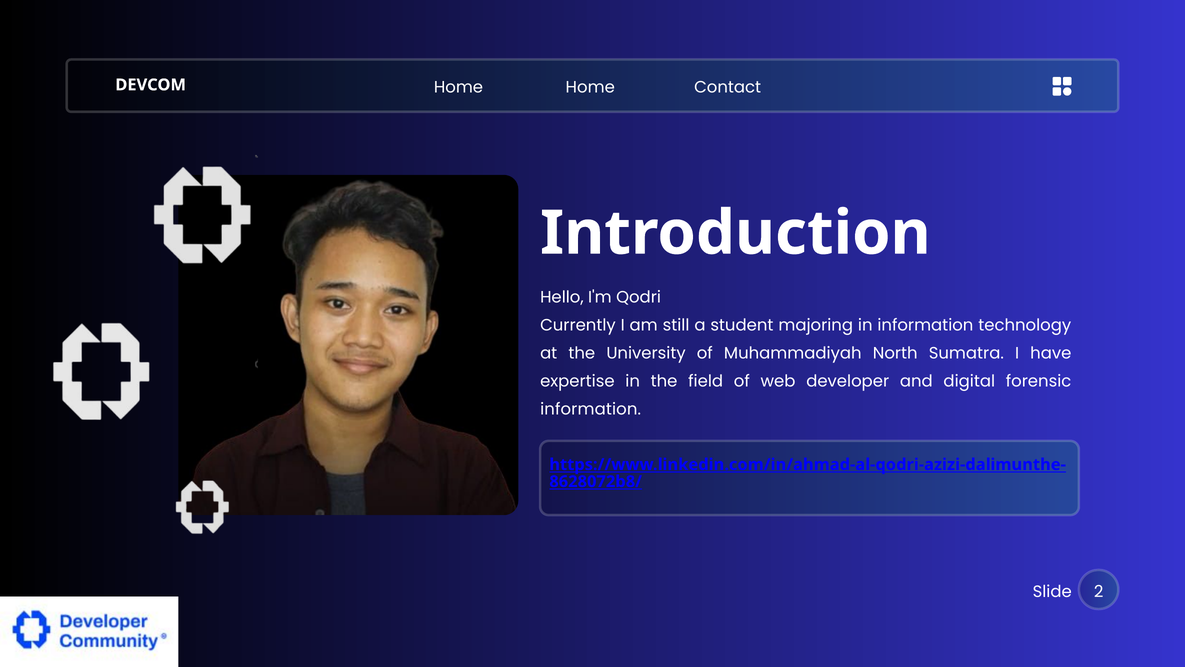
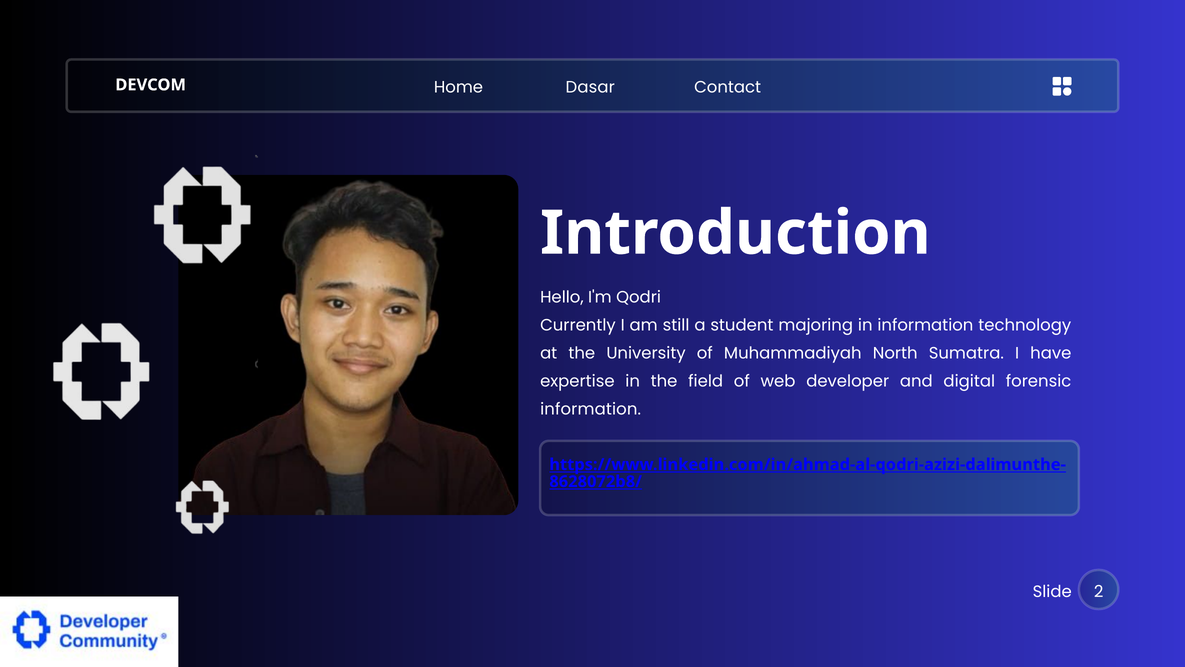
Home Home: Home -> Dasar
